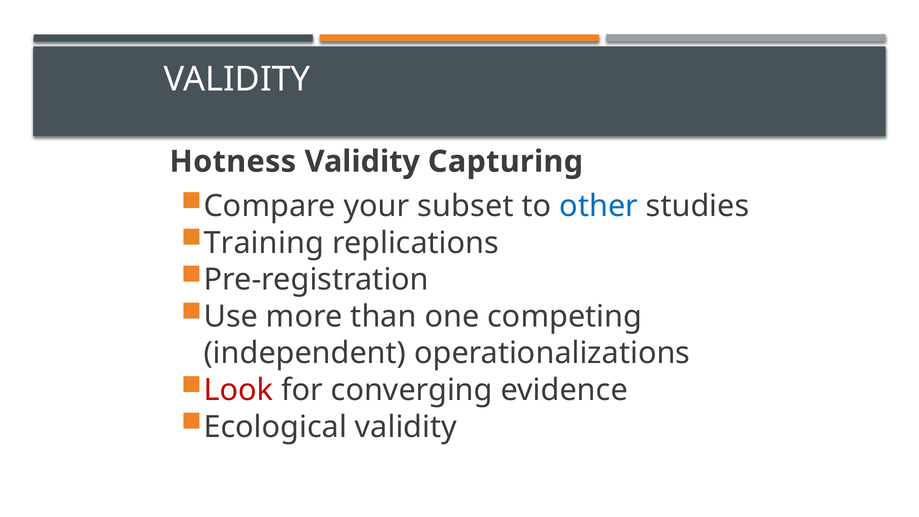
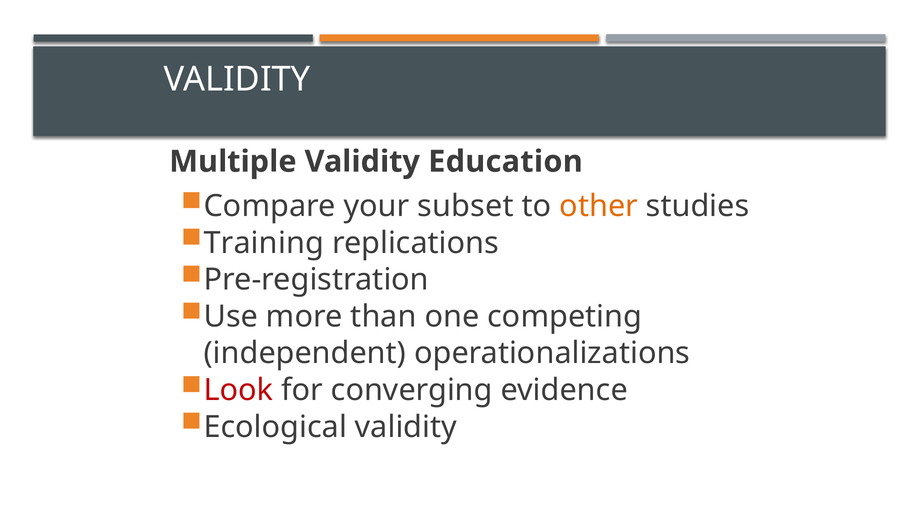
Hotness: Hotness -> Multiple
Capturing: Capturing -> Education
other colour: blue -> orange
